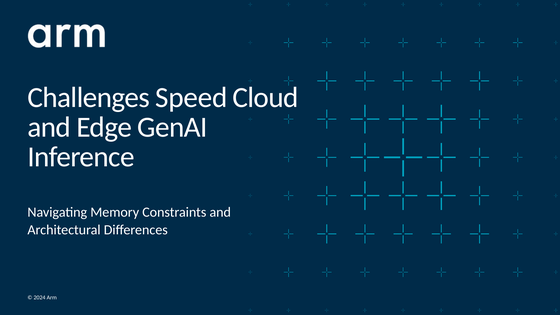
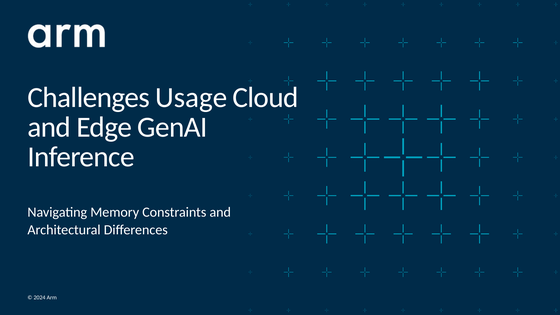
Speed: Speed -> Usage
